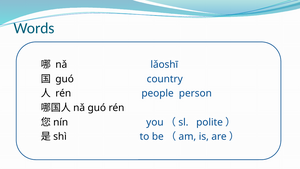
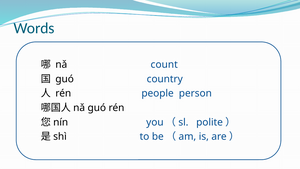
lǎoshī: lǎoshī -> count
